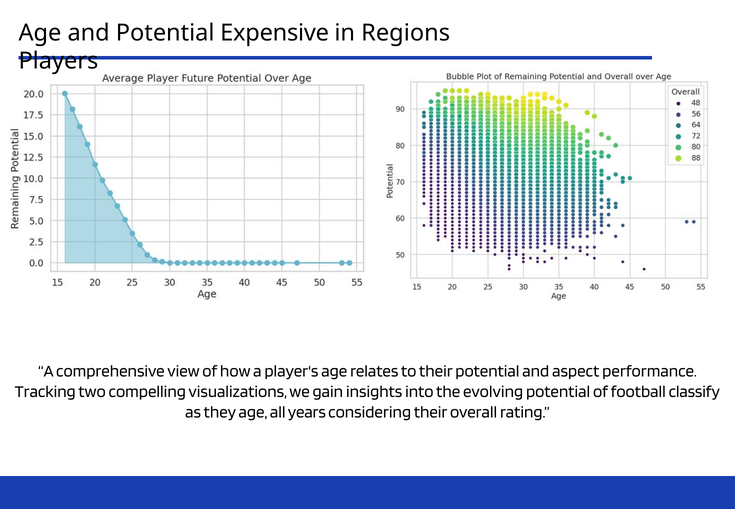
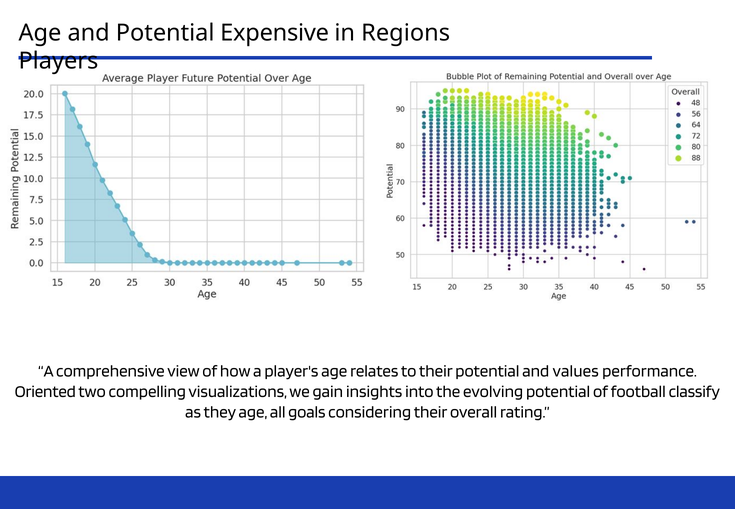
aspect: aspect -> values
Tracking: Tracking -> Oriented
years: years -> goals
